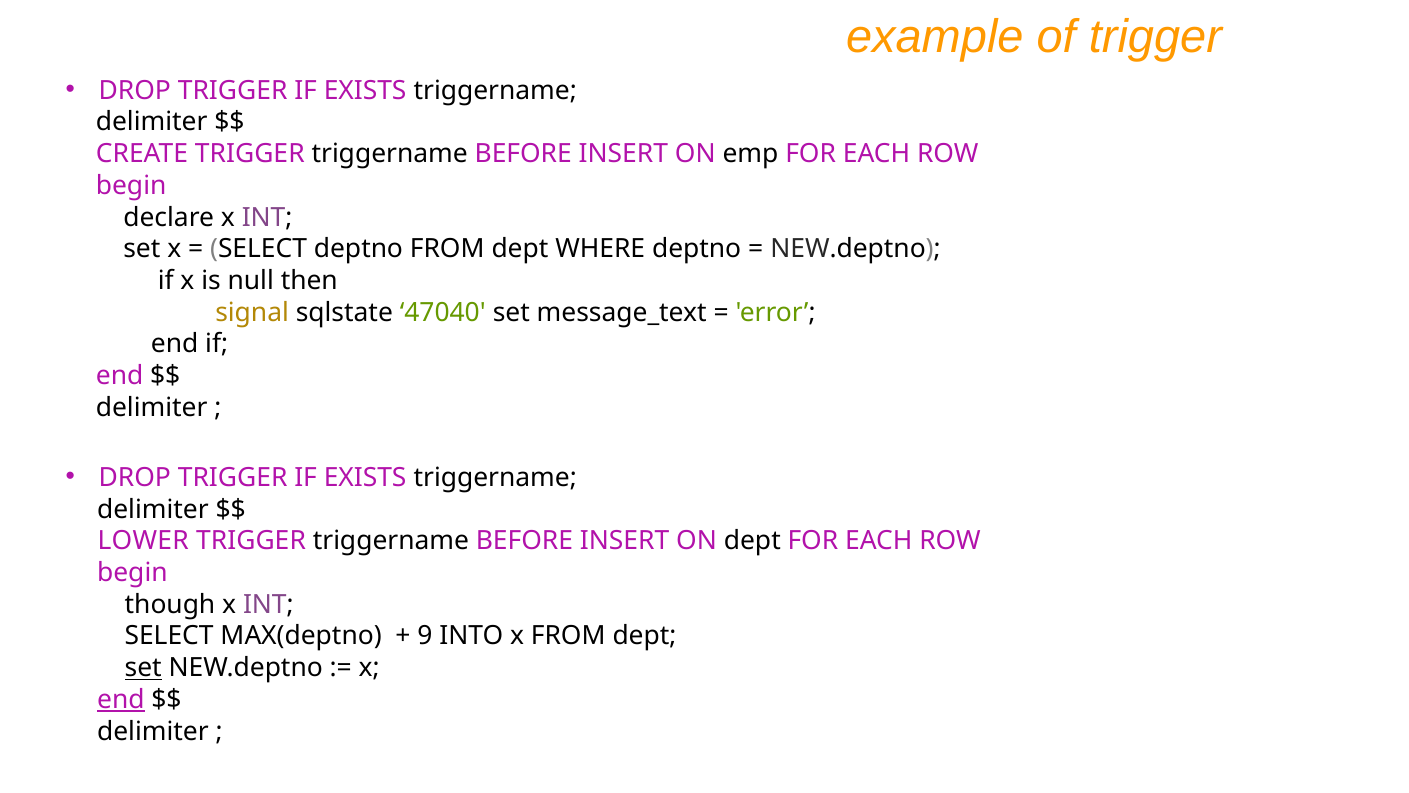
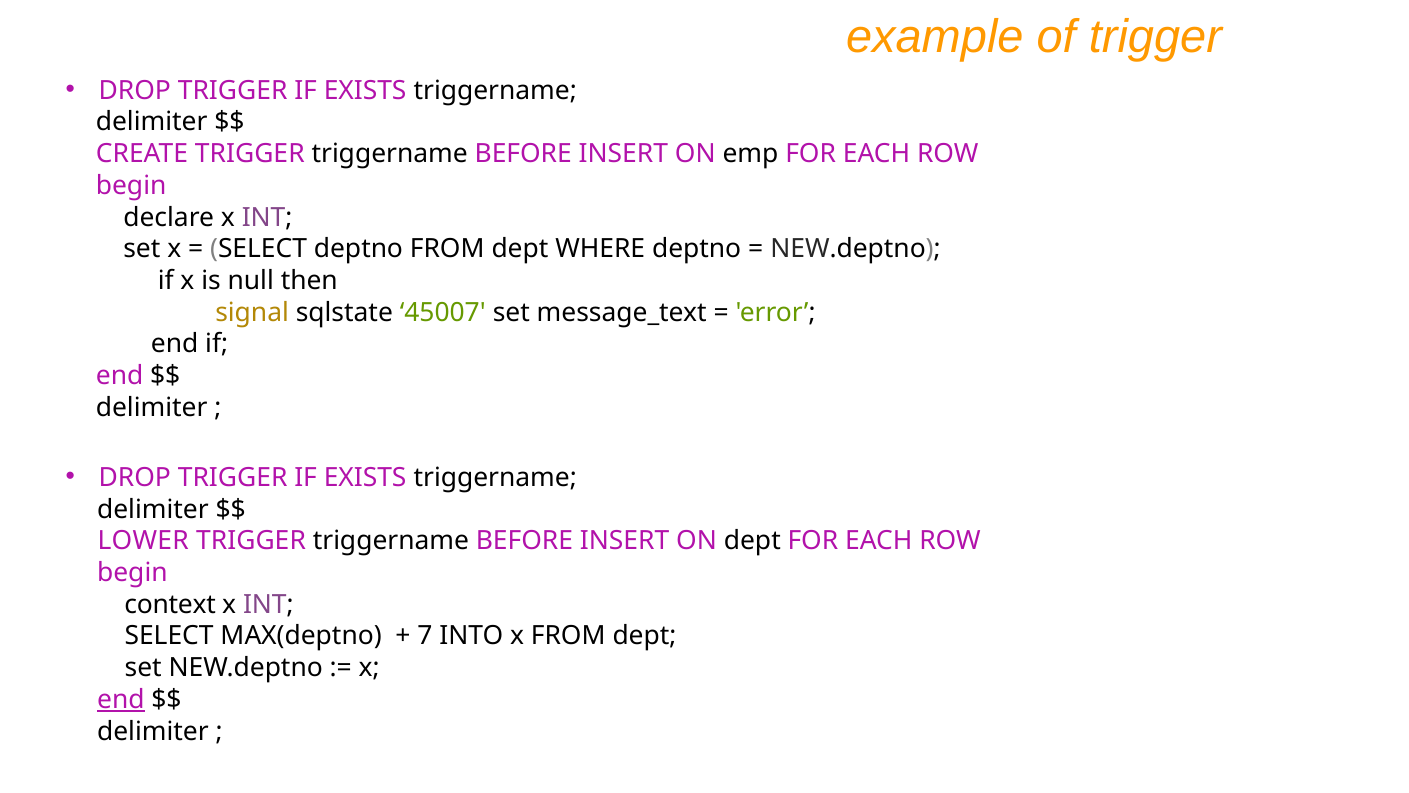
47040: 47040 -> 45007
though: though -> context
9: 9 -> 7
set at (143, 668) underline: present -> none
